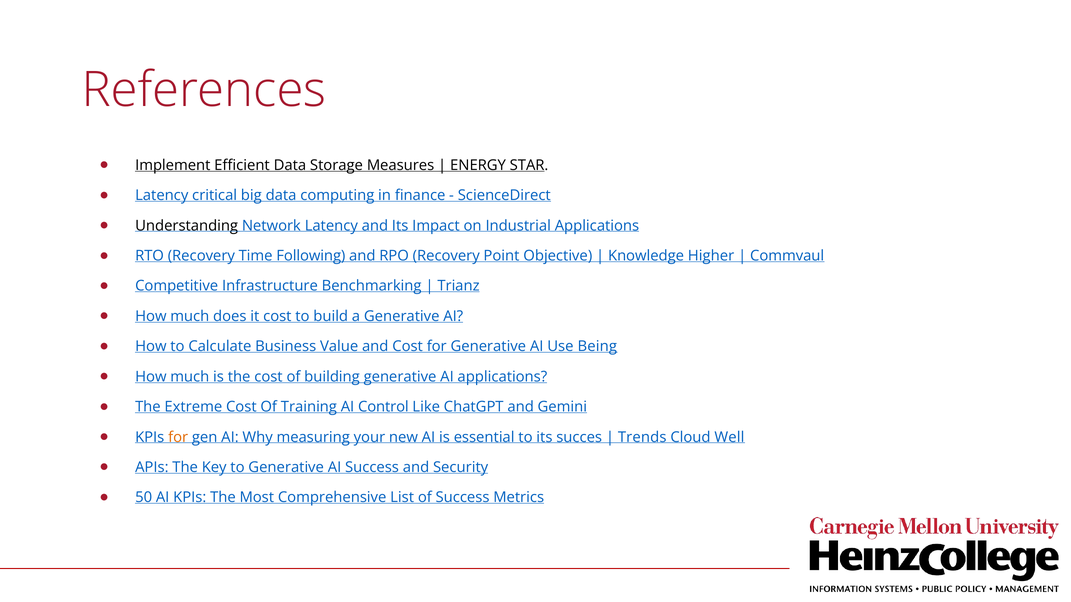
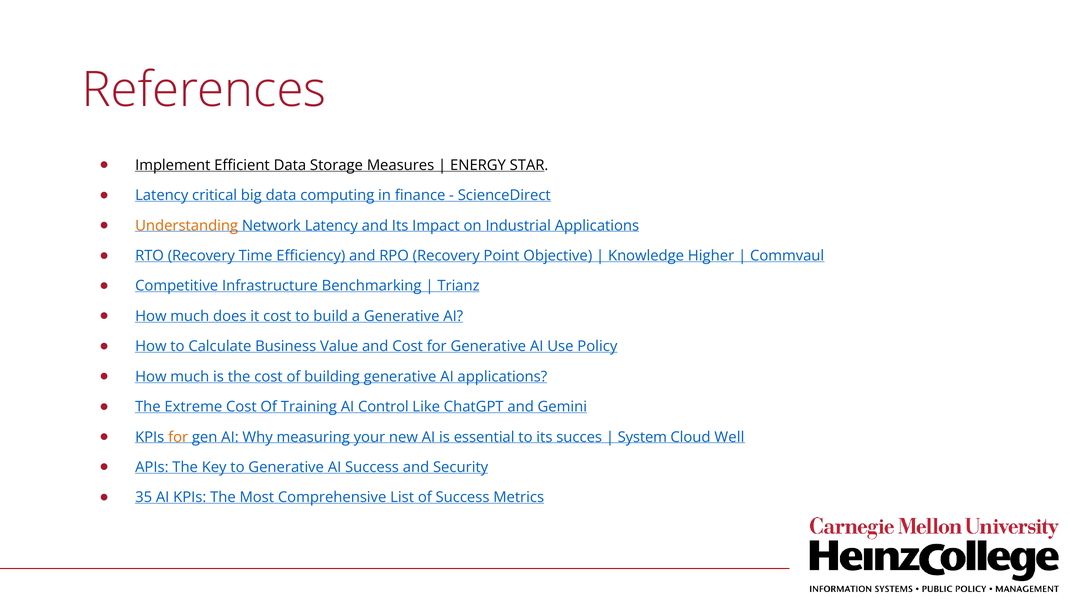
Understanding colour: black -> orange
Following: Following -> Efficiency
Being: Being -> Policy
Trends: Trends -> System
50: 50 -> 35
